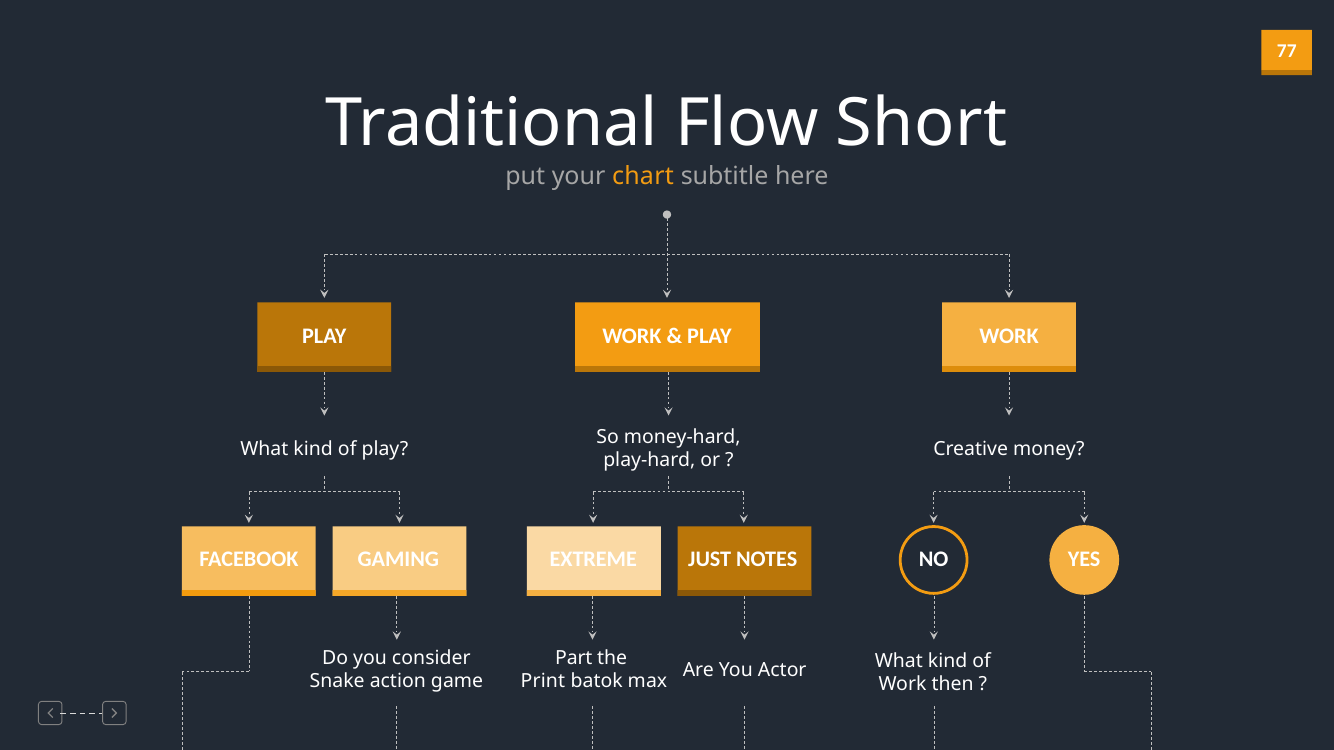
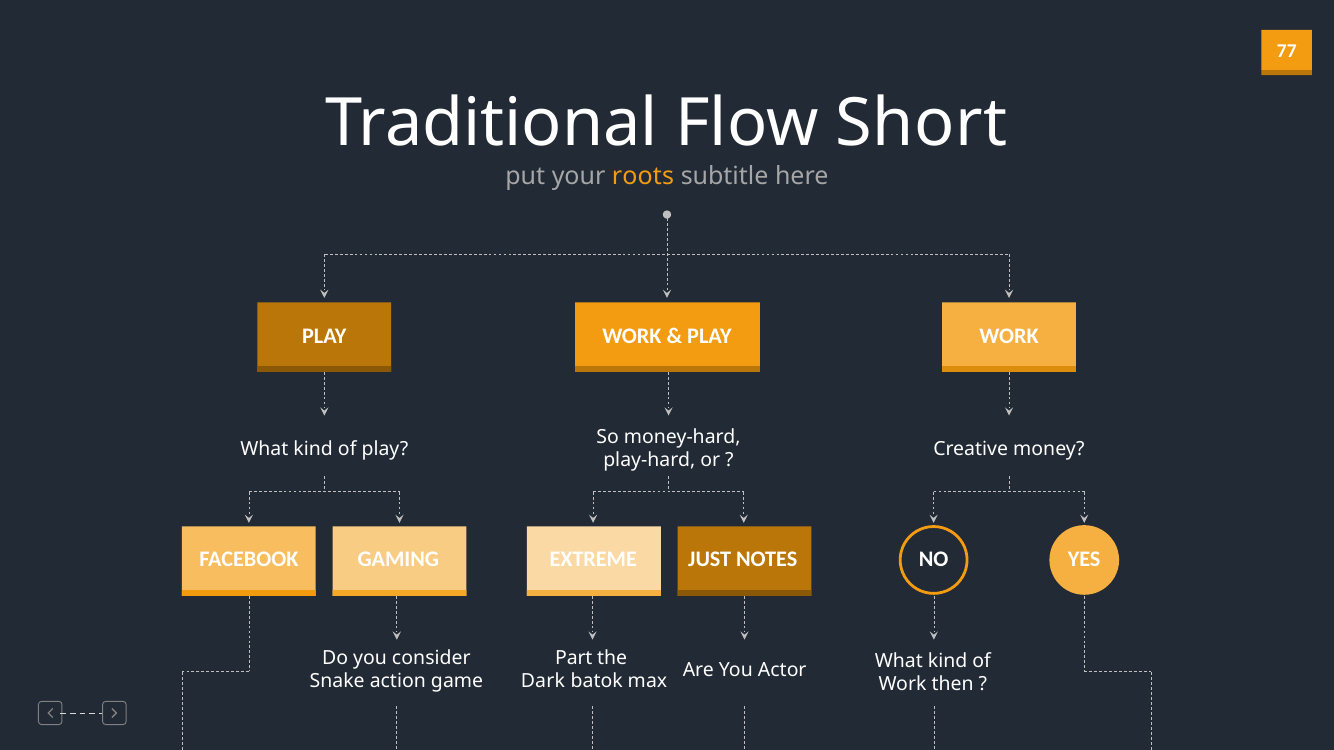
chart: chart -> roots
Print: Print -> Dark
